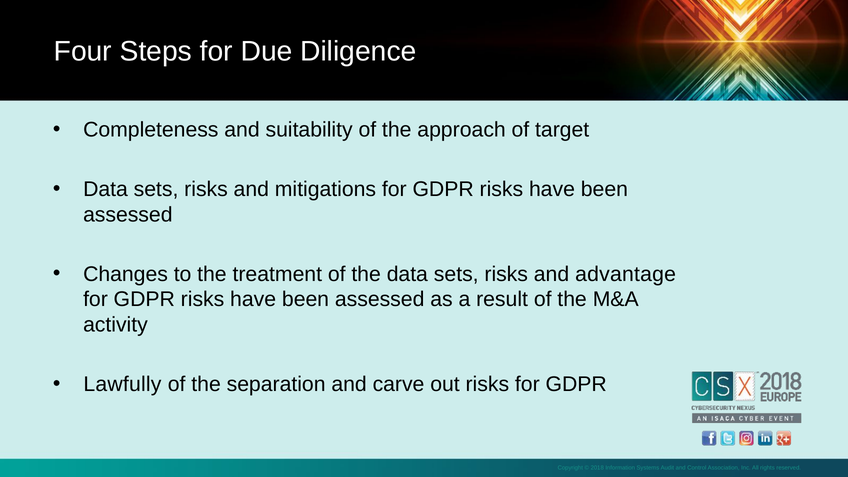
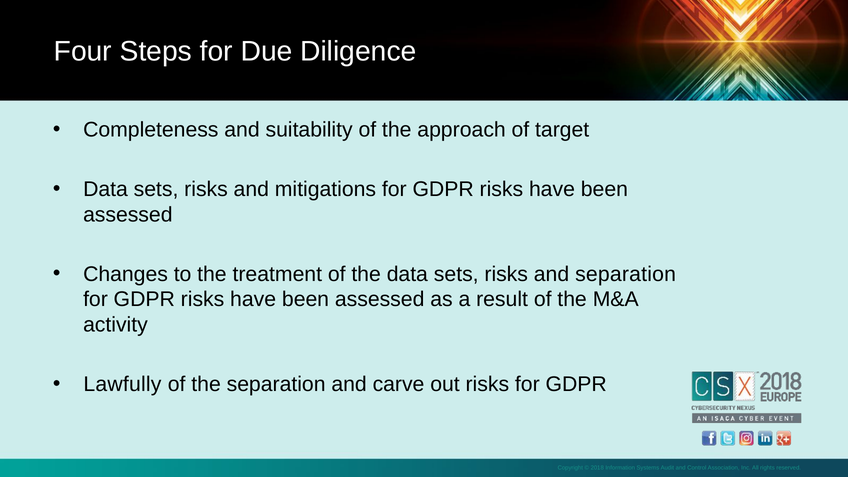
and advantage: advantage -> separation
